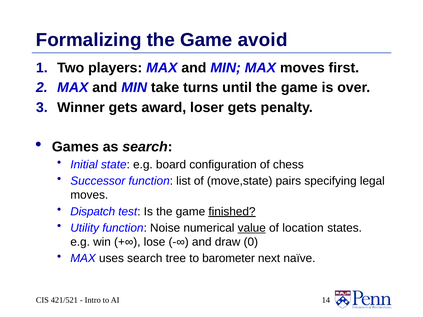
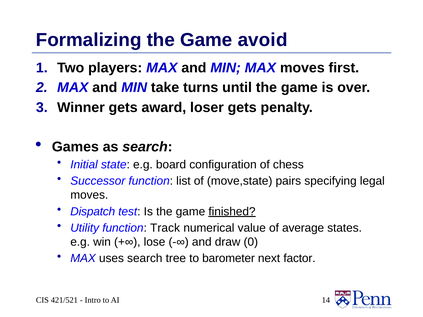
Noise: Noise -> Track
value underline: present -> none
location: location -> average
naïve: naïve -> factor
